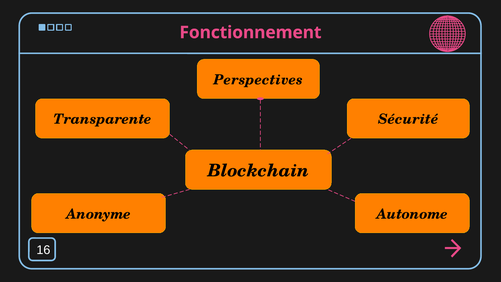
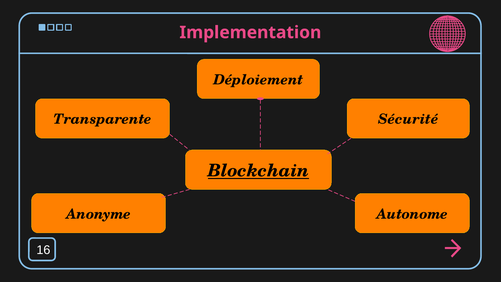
Fonctionnement: Fonctionnement -> Implementation
Perspectives: Perspectives -> Déploiement
Blockchain underline: none -> present
